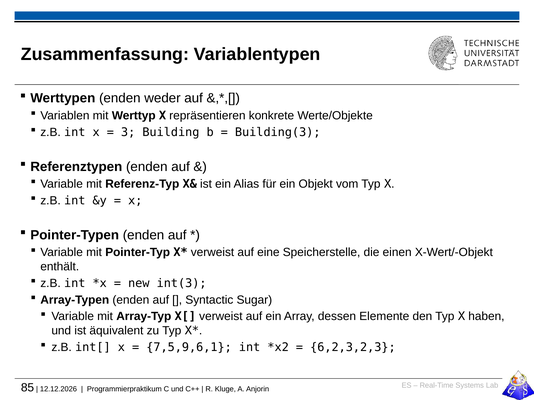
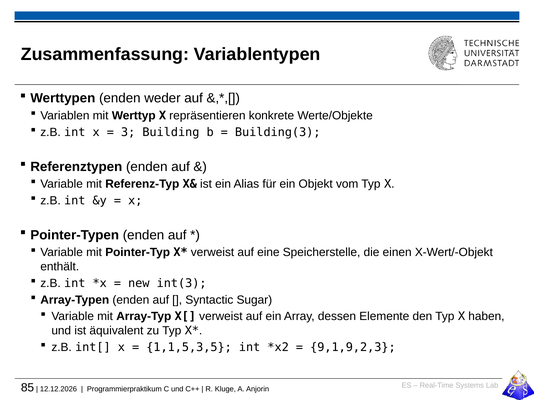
7,5,9,6,1: 7,5,9,6,1 -> 1,1,5,3,5
6,2,3,2,3: 6,2,3,2,3 -> 9,1,9,2,3
